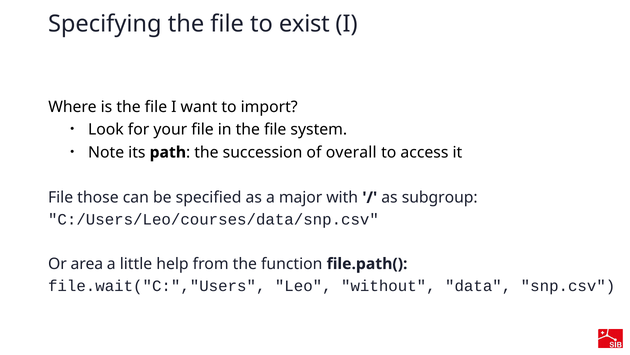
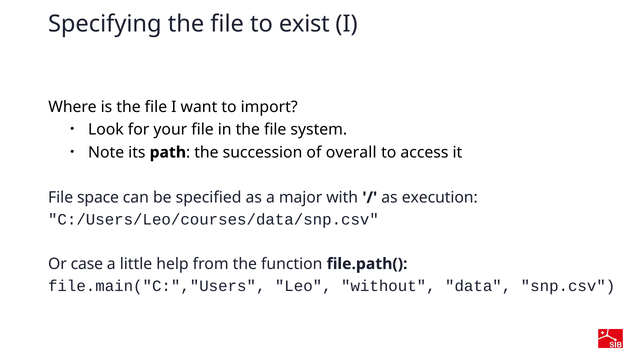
those: those -> space
subgroup: subgroup -> execution
area: area -> case
file.wait("C:","Users: file.wait("C:","Users -> file.main("C:","Users
